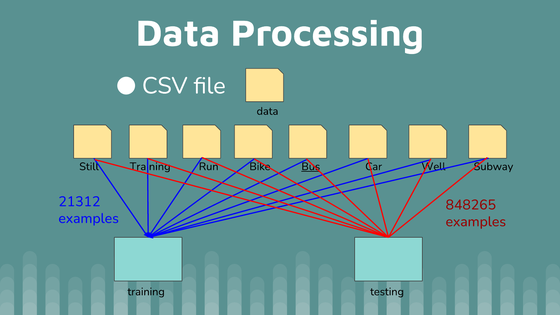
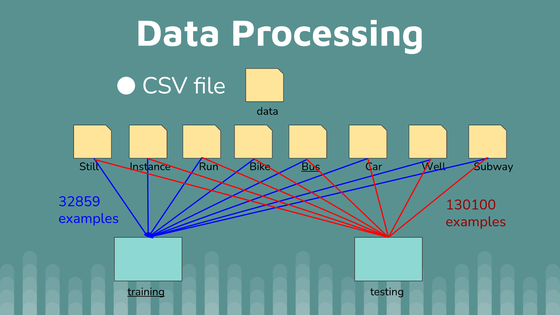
Still Training: Training -> Instance
21312: 21312 -> 32859
848265: 848265 -> 130100
training at (146, 292) underline: none -> present
